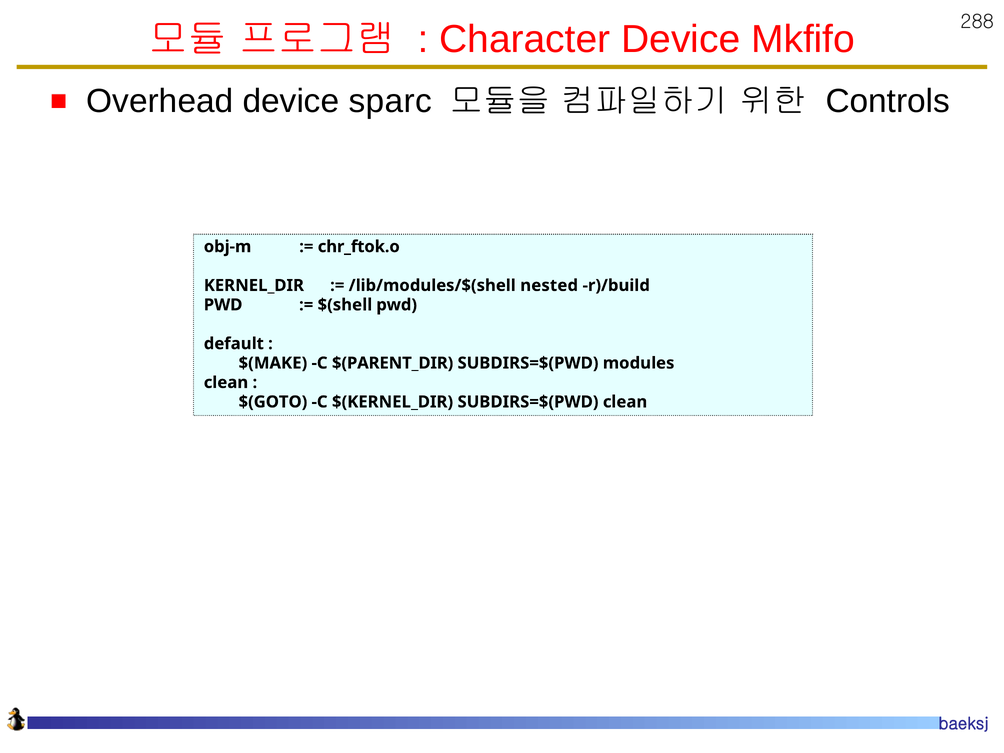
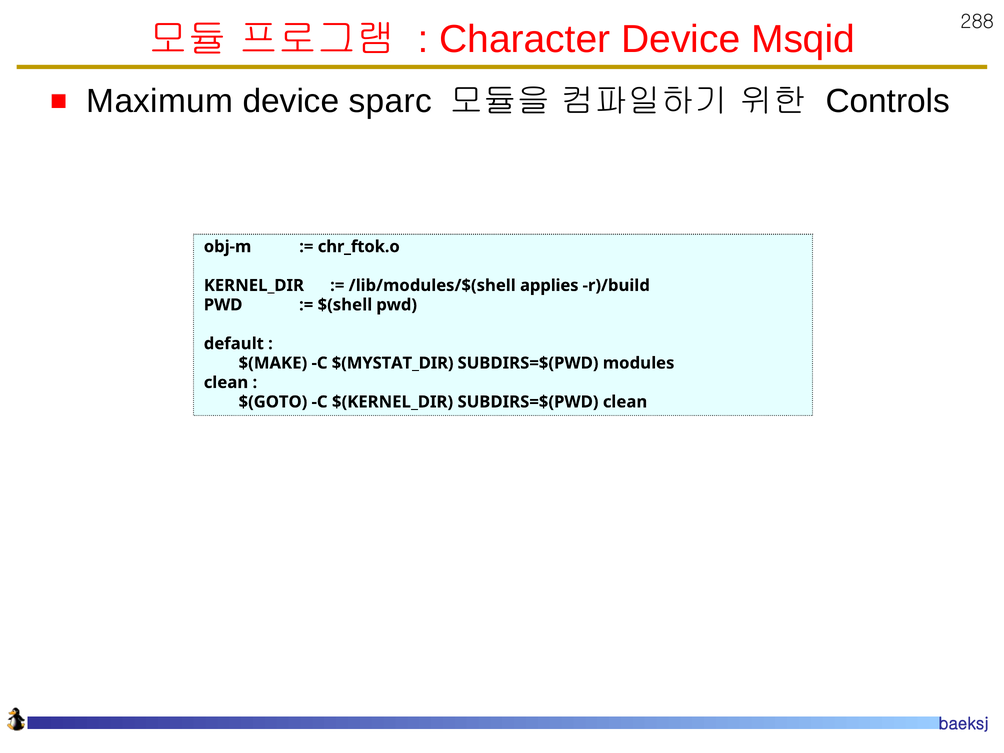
Mkfifo: Mkfifo -> Msqid
Overhead: Overhead -> Maximum
nested: nested -> applies
$(PARENT_DIR: $(PARENT_DIR -> $(MYSTAT_DIR
